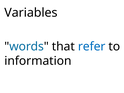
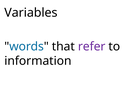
refer colour: blue -> purple
